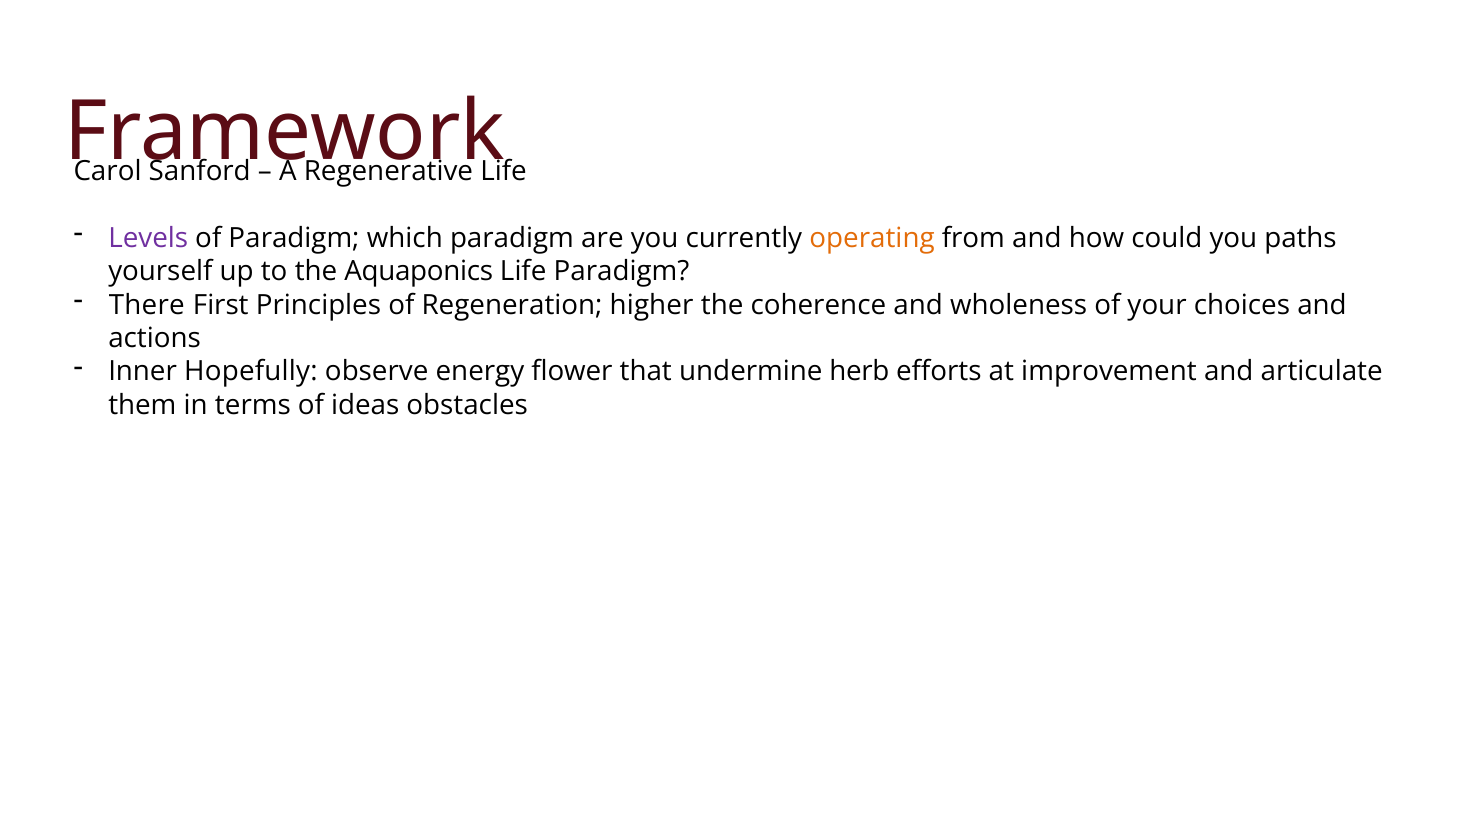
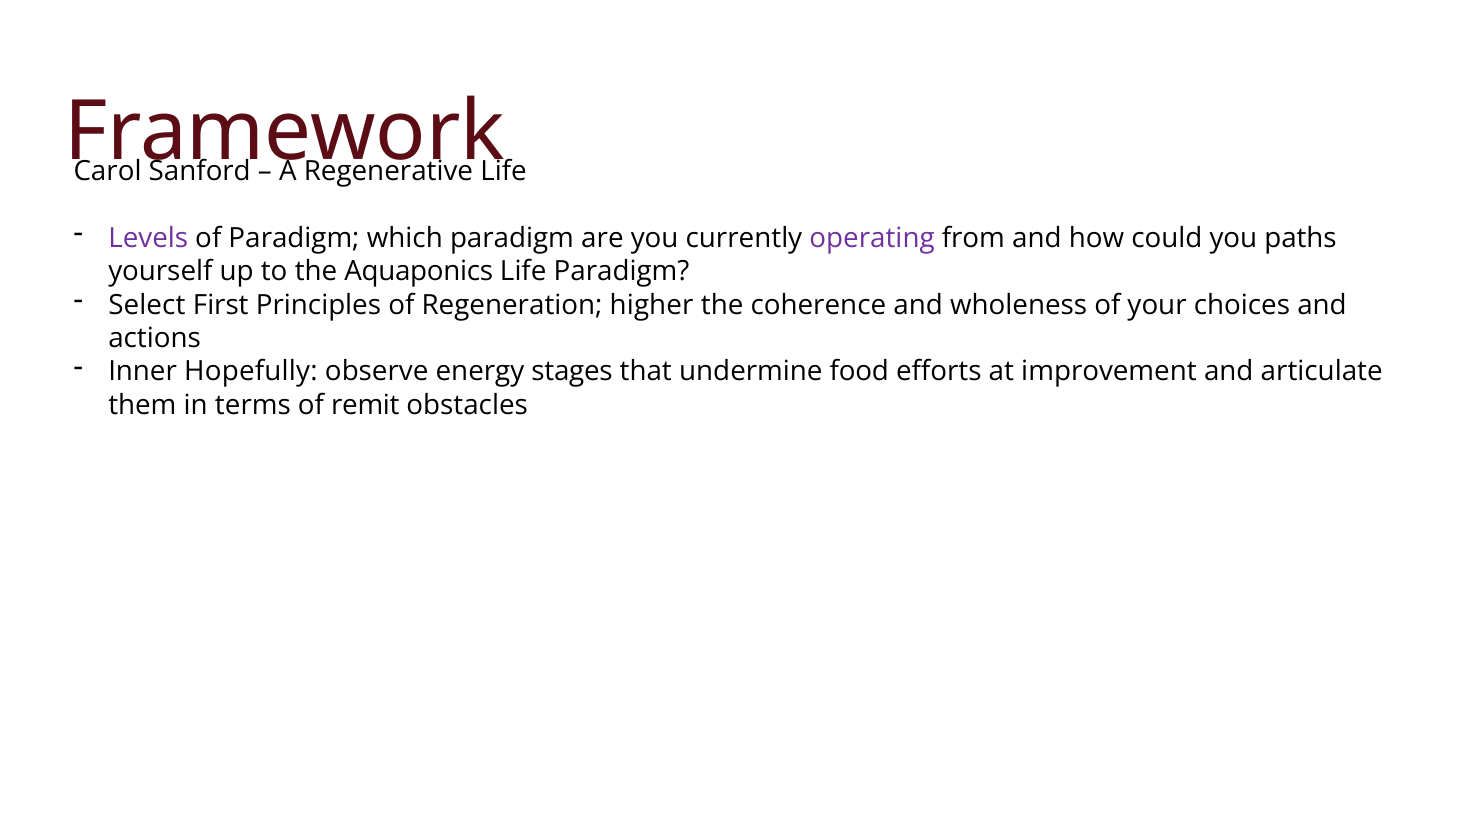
operating colour: orange -> purple
There: There -> Select
flower: flower -> stages
herb: herb -> food
ideas: ideas -> remit
